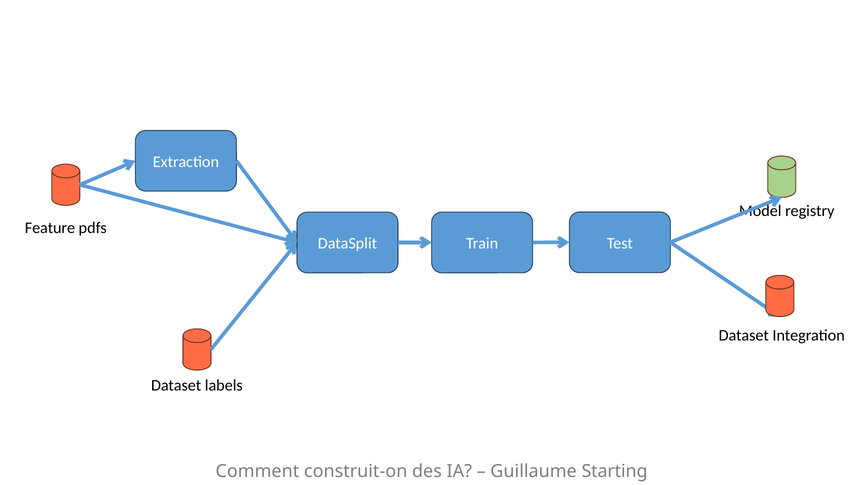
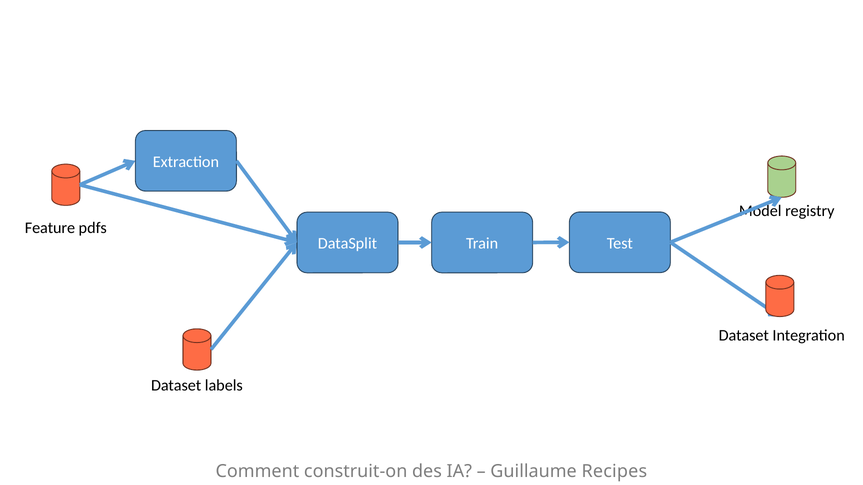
Starting: Starting -> Recipes
